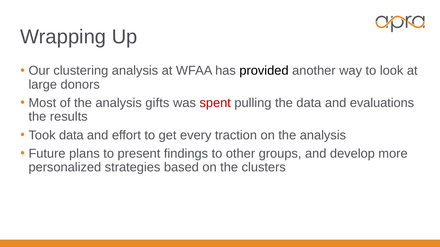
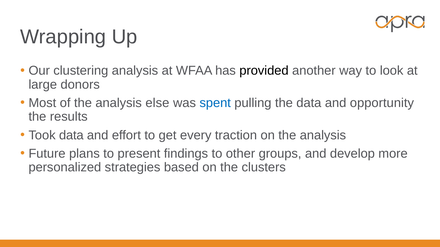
gifts: gifts -> else
spent colour: red -> blue
evaluations: evaluations -> opportunity
